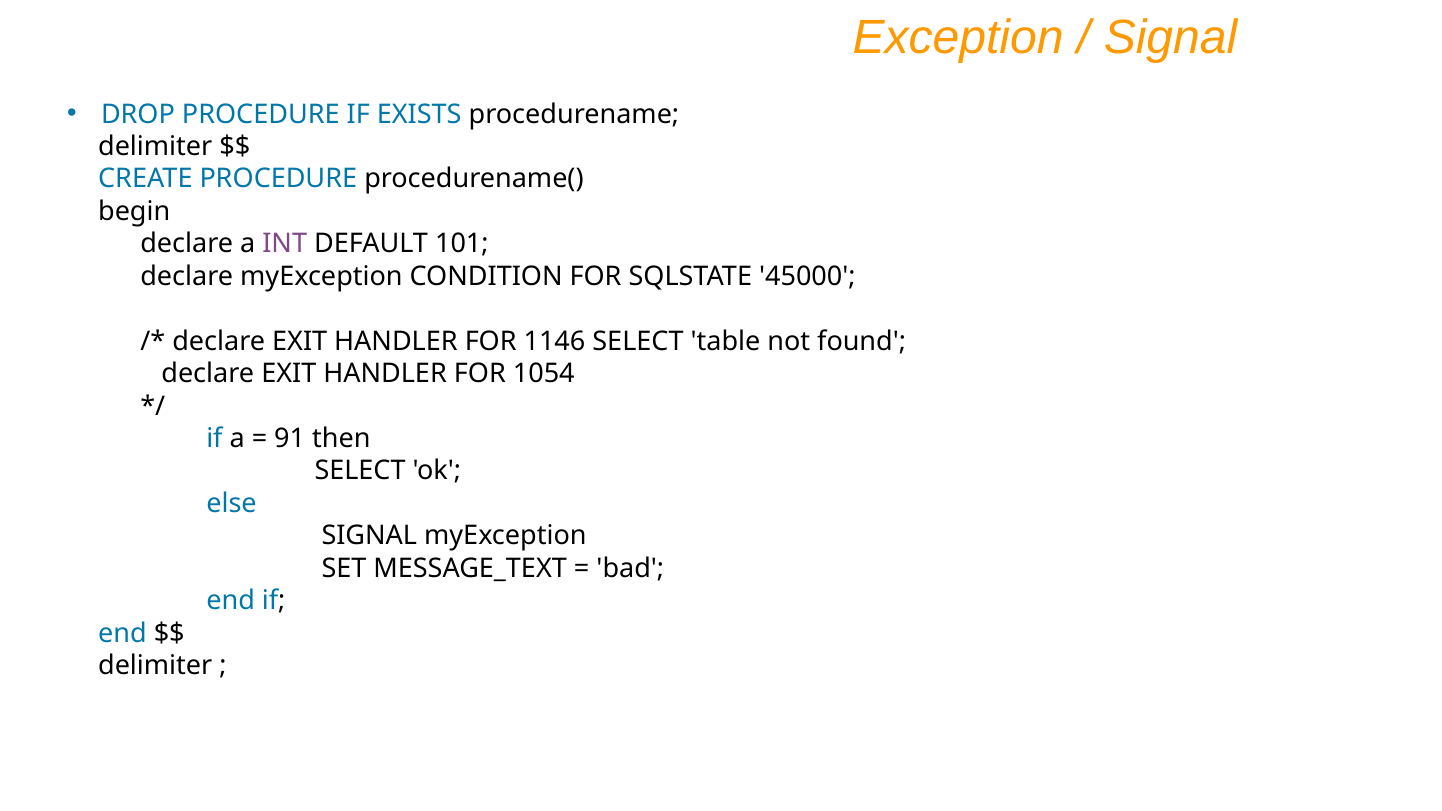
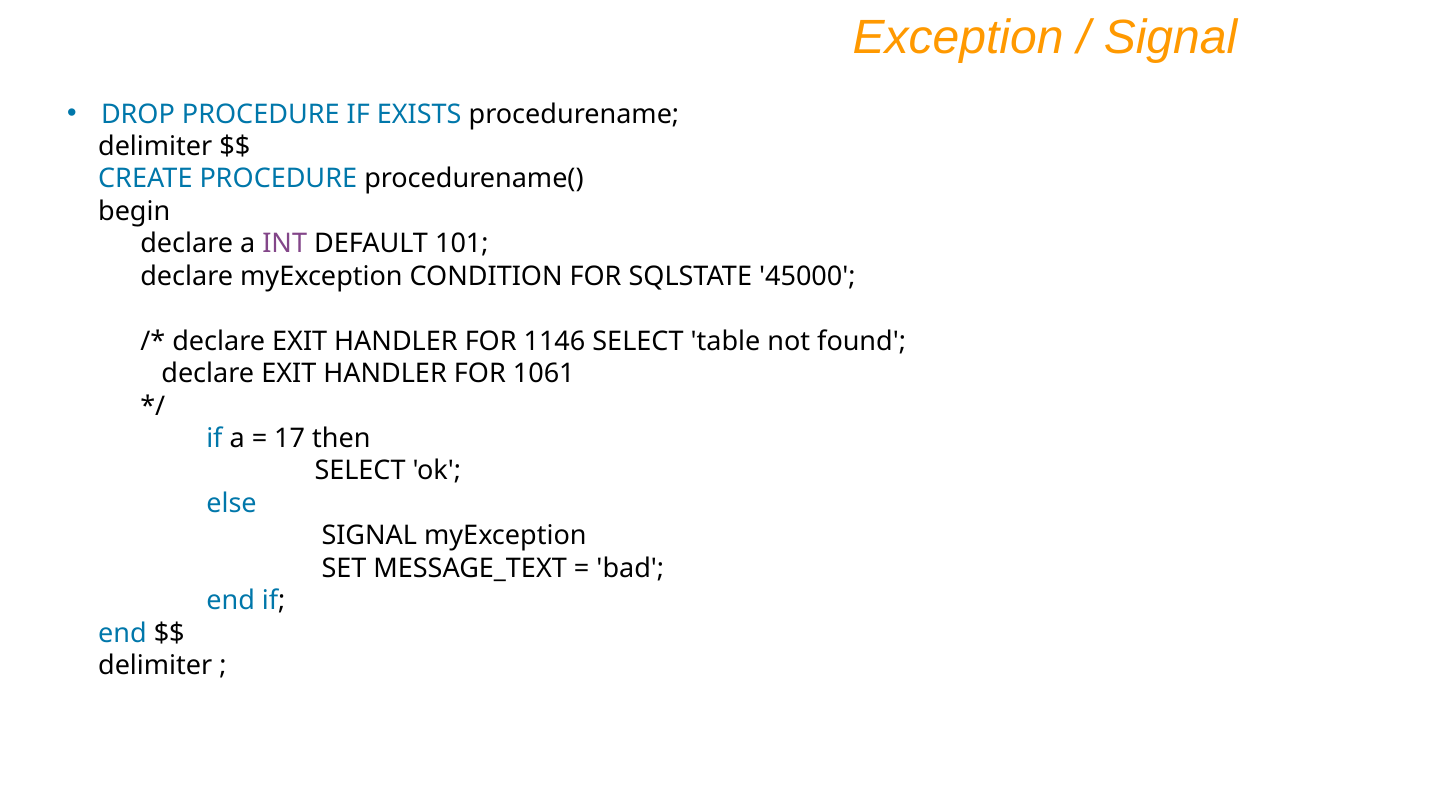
1054: 1054 -> 1061
91: 91 -> 17
